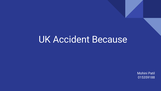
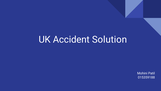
Because: Because -> Solution
